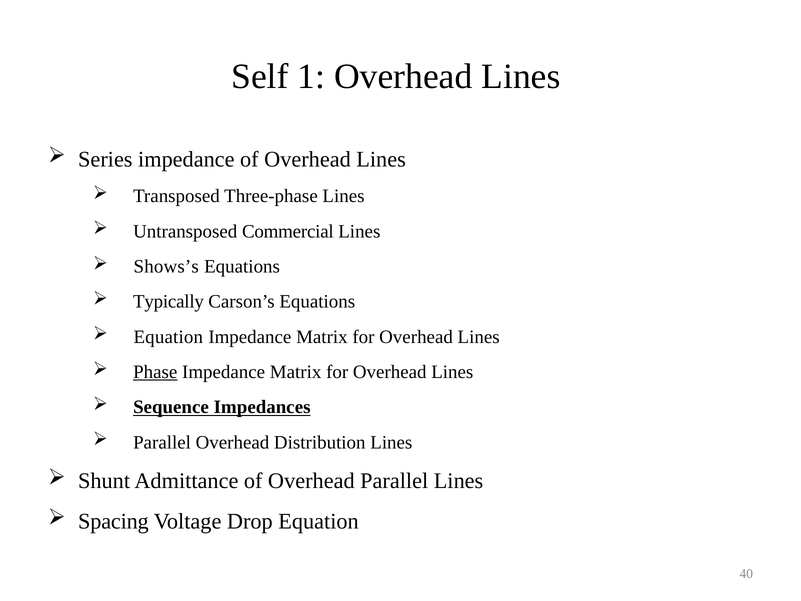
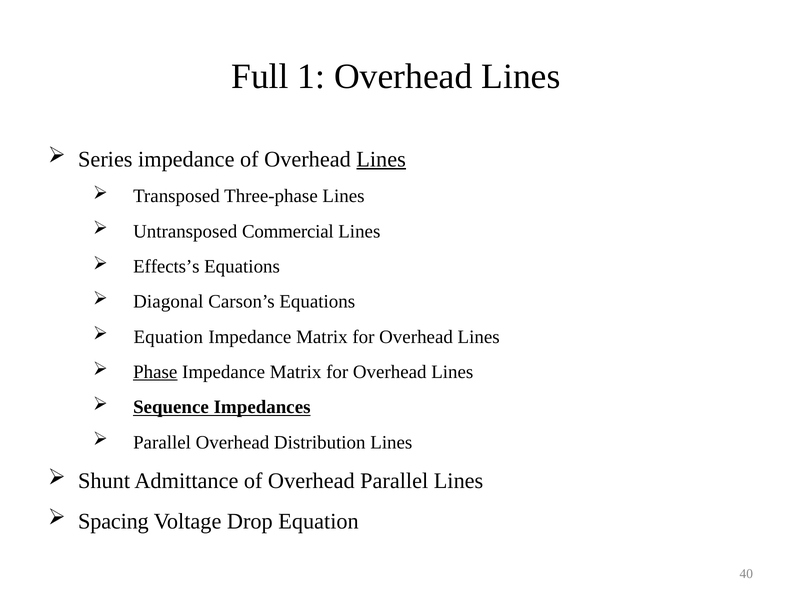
Self: Self -> Full
Lines at (381, 159) underline: none -> present
Shows’s: Shows’s -> Effects’s
Typically: Typically -> Diagonal
